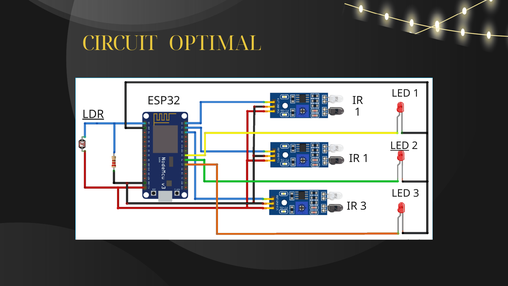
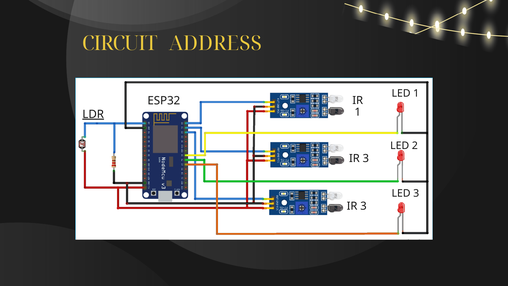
OPTIMAL: OPTIMAL -> ADDRESS
LED at (400, 146) underline: present -> none
1 at (366, 158): 1 -> 3
